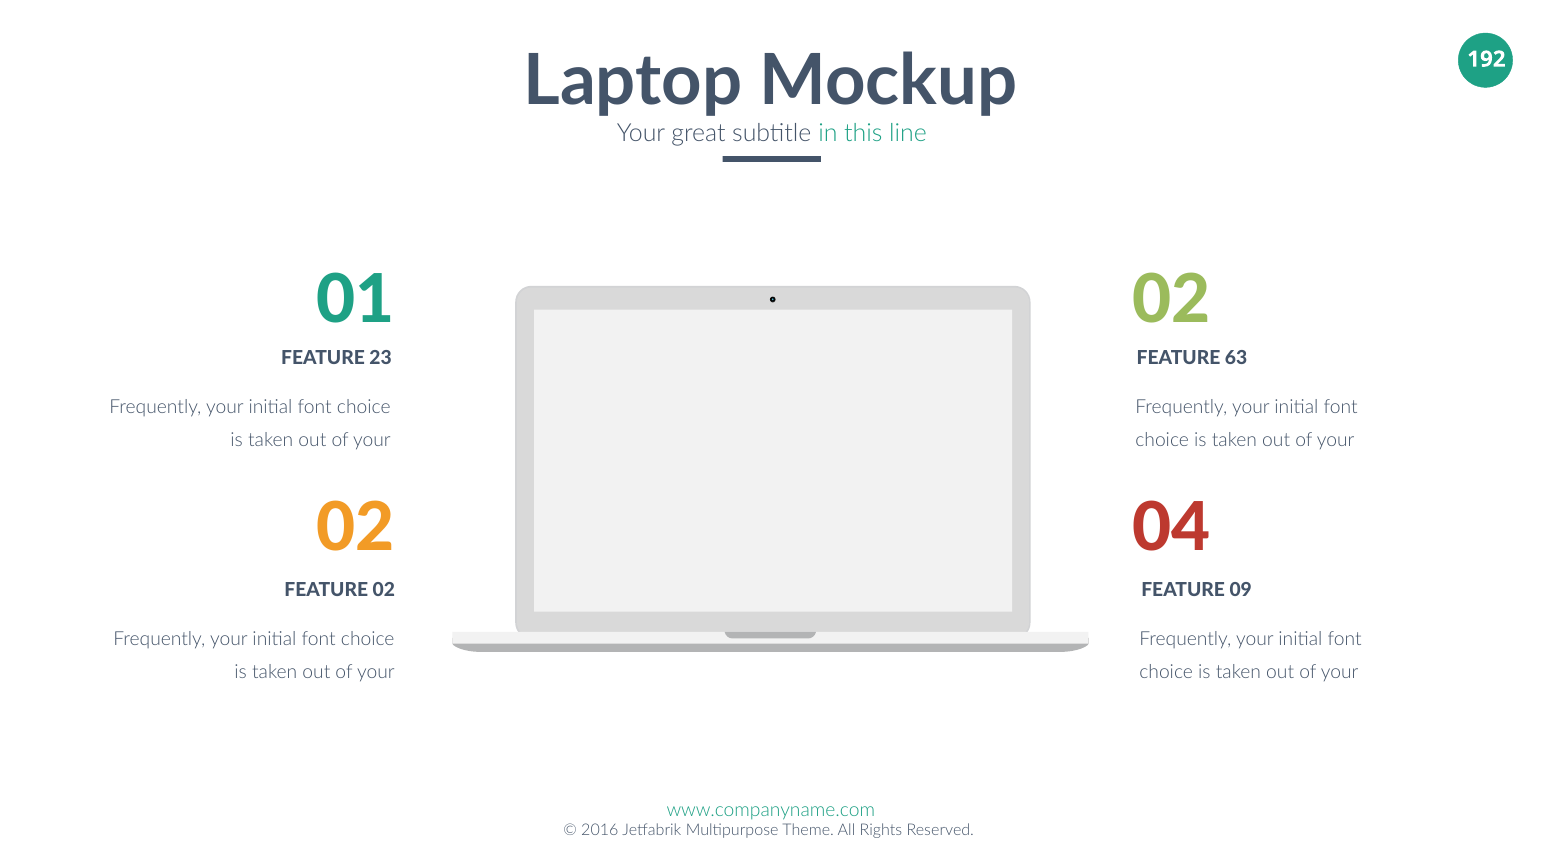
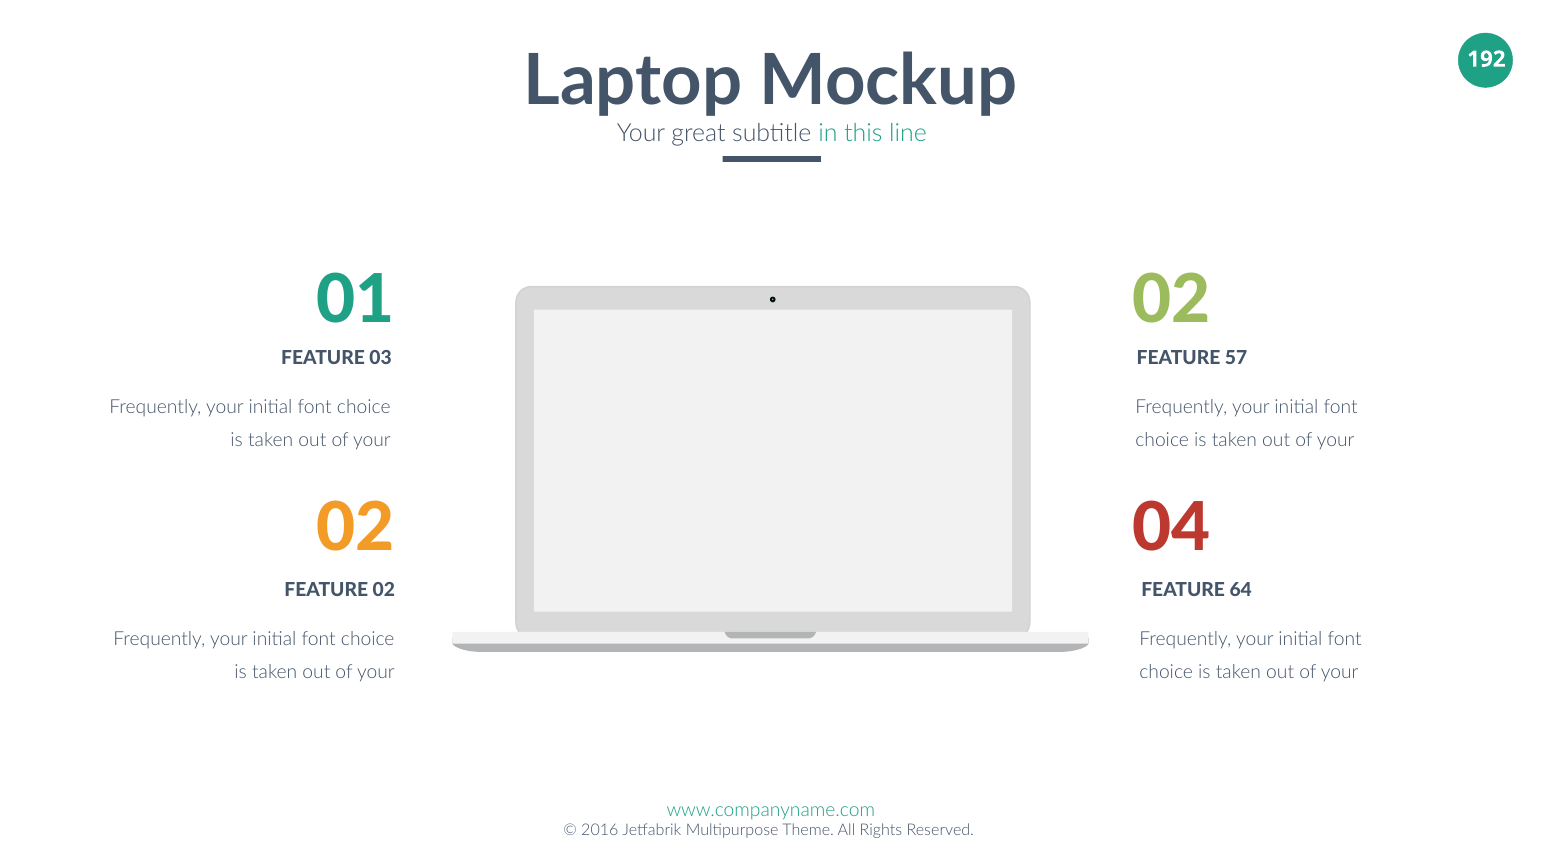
23: 23 -> 03
63: 63 -> 57
09: 09 -> 64
